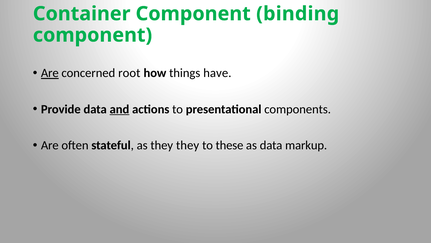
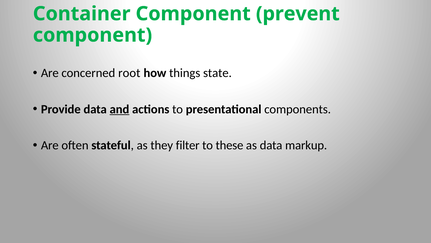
binding: binding -> prevent
Are at (50, 73) underline: present -> none
have: have -> state
they they: they -> filter
